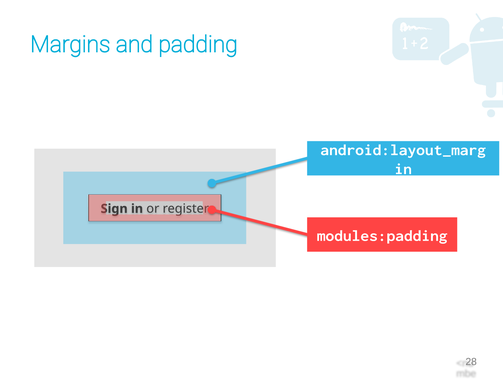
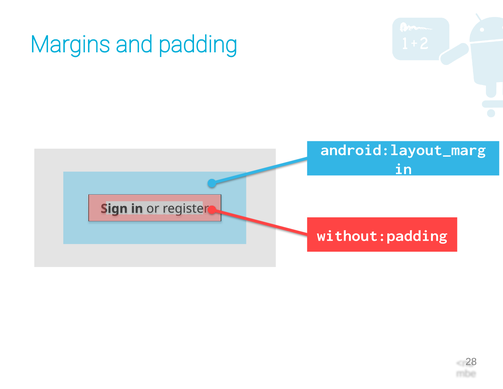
modules:padding: modules:padding -> without:padding
